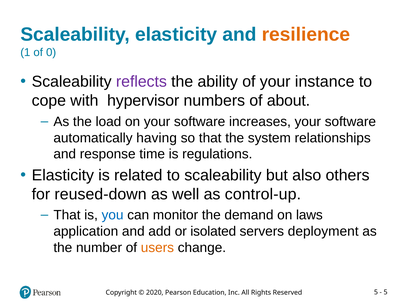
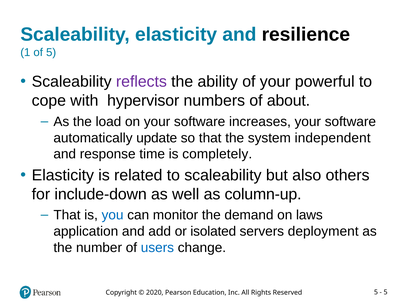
resilience colour: orange -> black
of 0: 0 -> 5
instance: instance -> powerful
having: having -> update
relationships: relationships -> independent
regulations: regulations -> completely
reused-down: reused-down -> include-down
control-up: control-up -> column-up
users colour: orange -> blue
